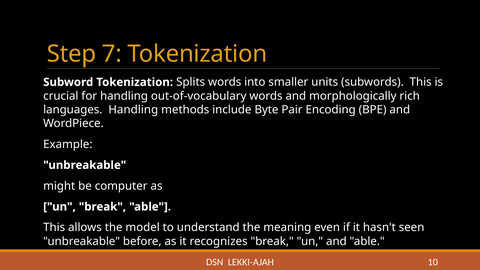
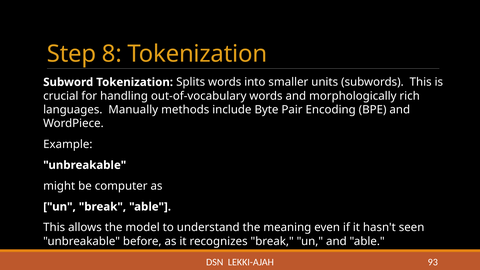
7: 7 -> 8
languages Handling: Handling -> Manually
10: 10 -> 93
